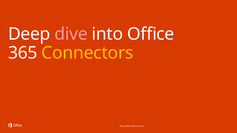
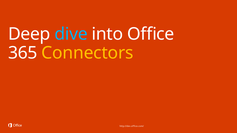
dive colour: pink -> light blue
